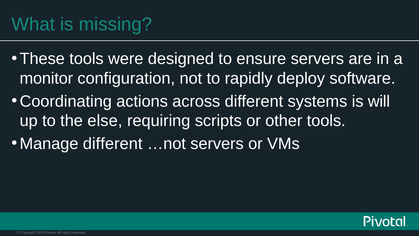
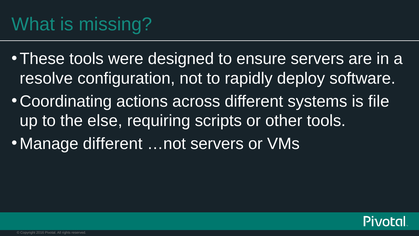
monitor: monitor -> resolve
will: will -> file
